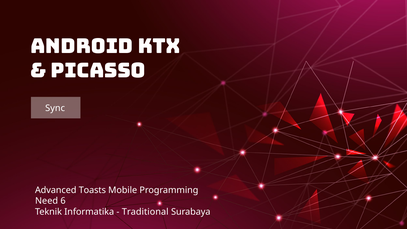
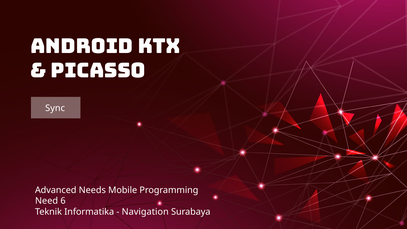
Toasts: Toasts -> Needs
Traditional: Traditional -> Navigation
